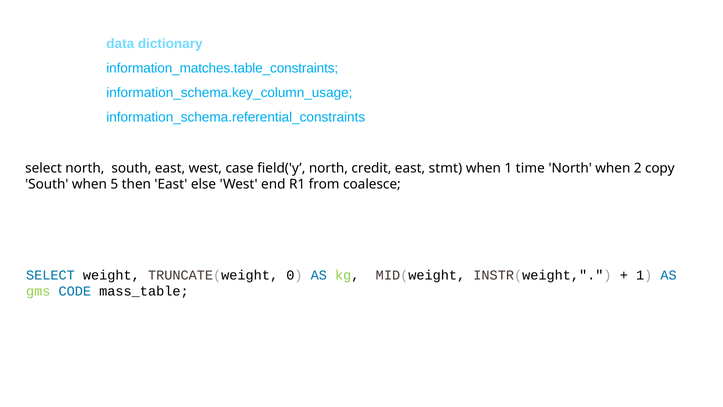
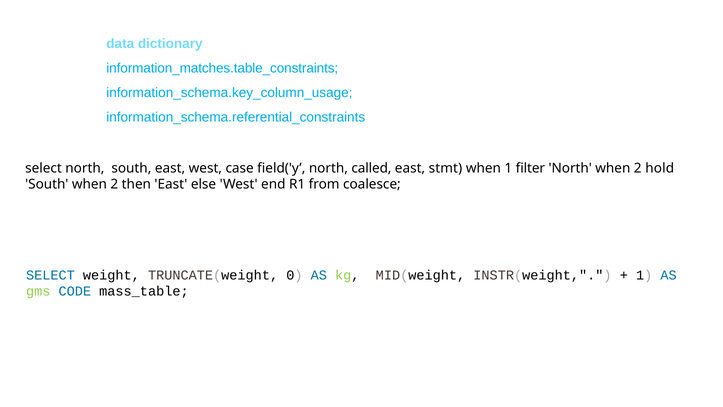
credit: credit -> called
time: time -> filter
copy: copy -> hold
South when 5: 5 -> 2
